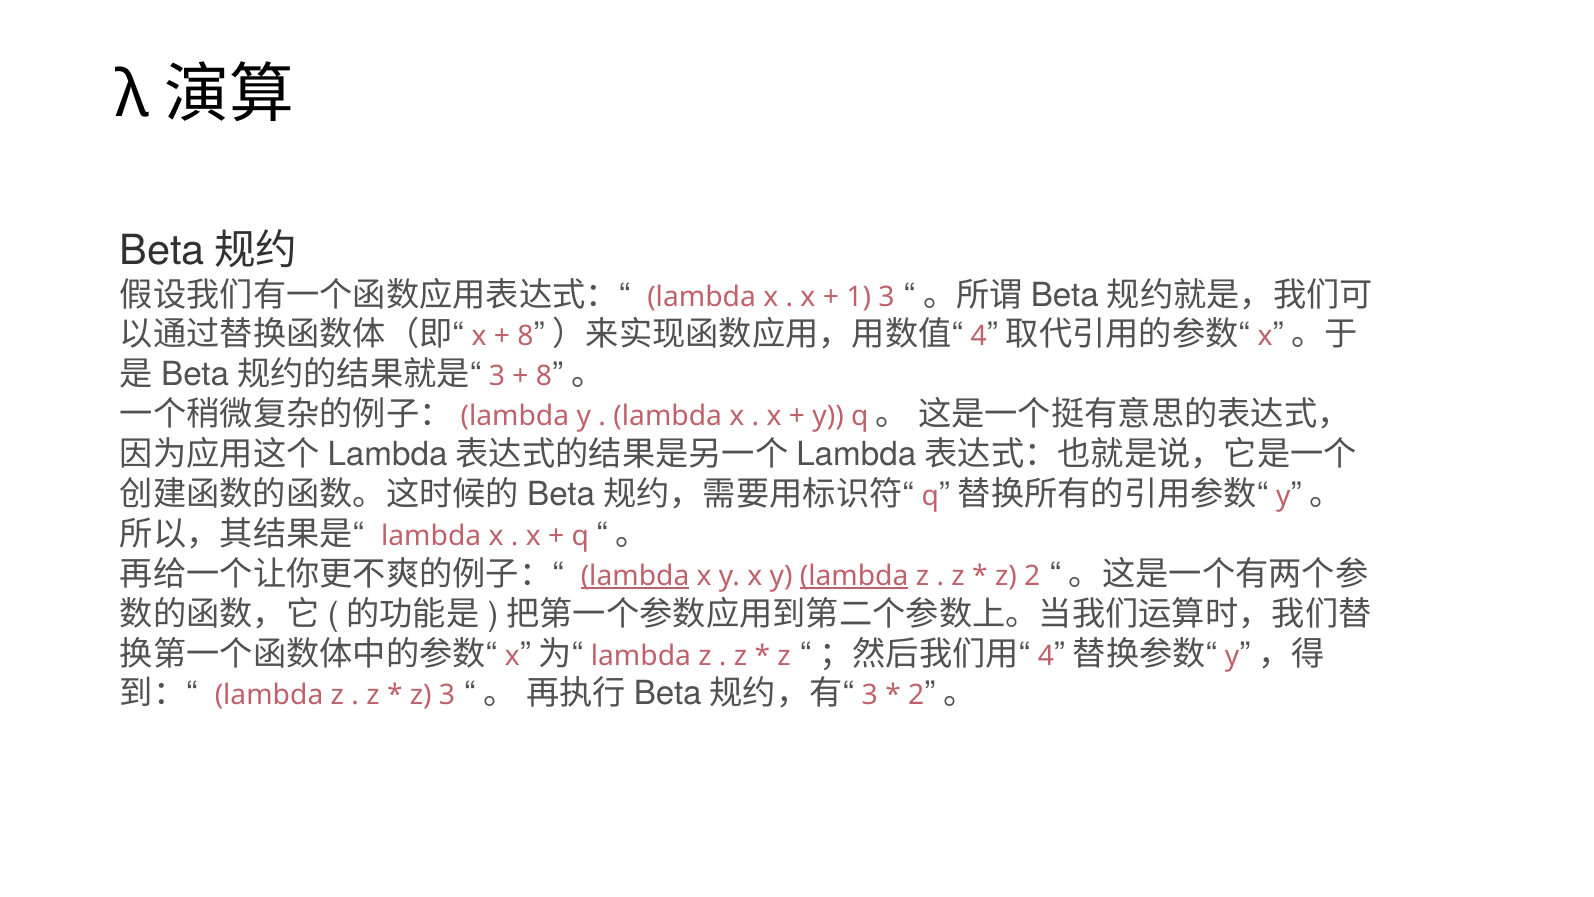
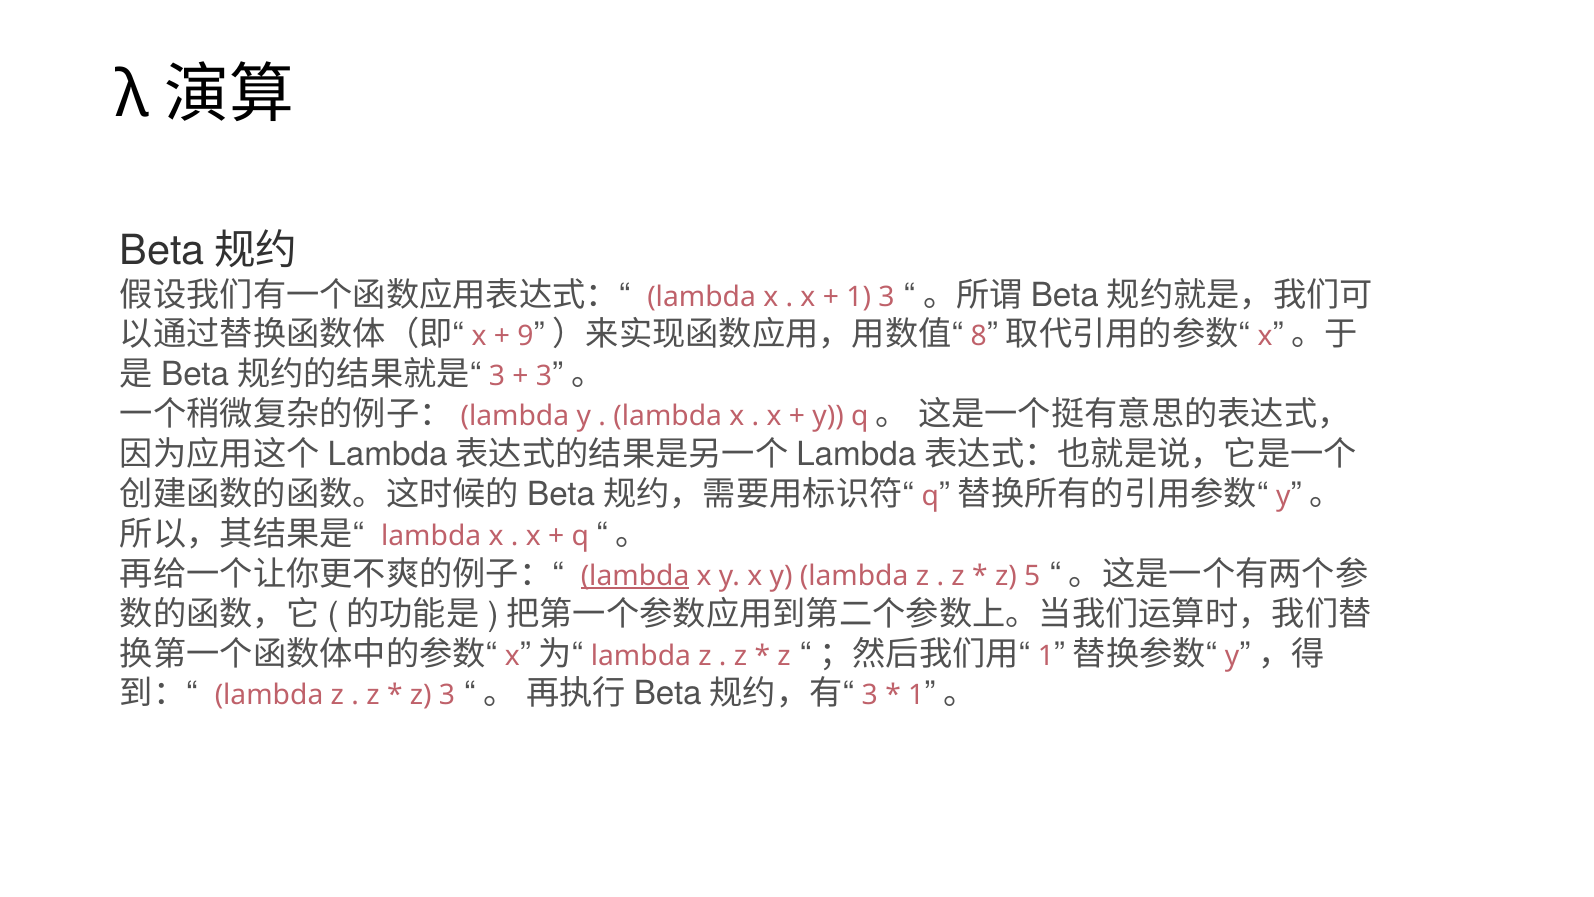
8 at (525, 337): 8 -> 9
4 at (979, 337): 4 -> 8
8 at (544, 376): 8 -> 3
lambda at (854, 576) underline: present -> none
z 2: 2 -> 5
4 at (1046, 655): 4 -> 1
2 at (916, 695): 2 -> 1
